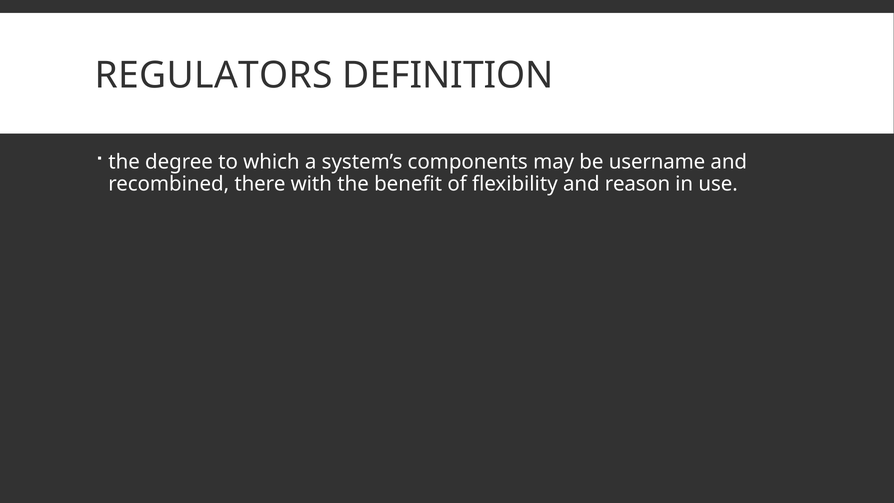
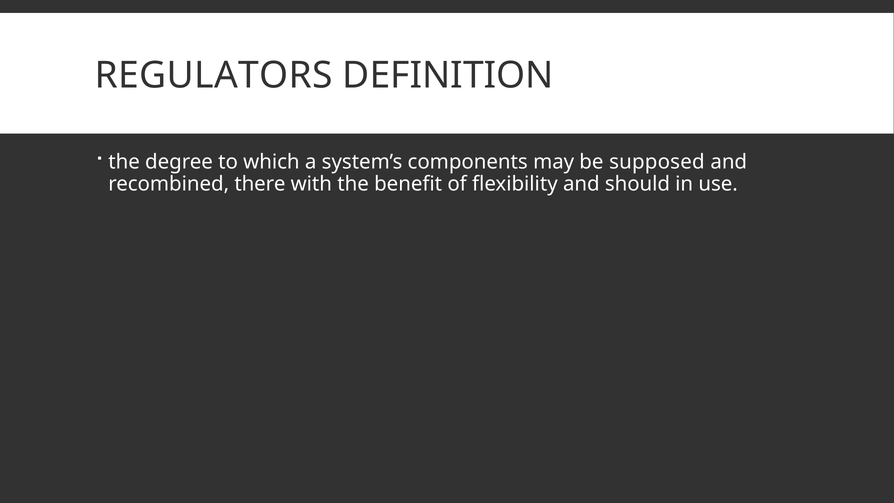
username: username -> supposed
reason: reason -> should
